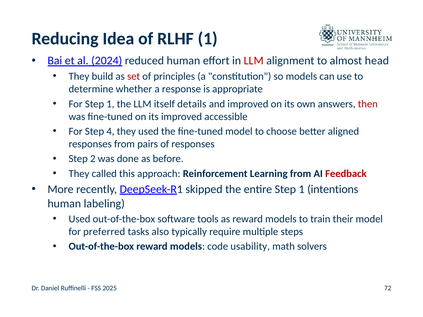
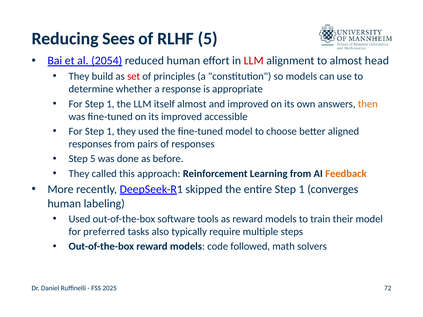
Idea: Idea -> Sees
RLHF 1: 1 -> 5
2024: 2024 -> 2054
itself details: details -> almost
then colour: red -> orange
4 at (110, 131): 4 -> 1
Step 2: 2 -> 5
Feedback colour: red -> orange
intentions: intentions -> converges
usability: usability -> followed
